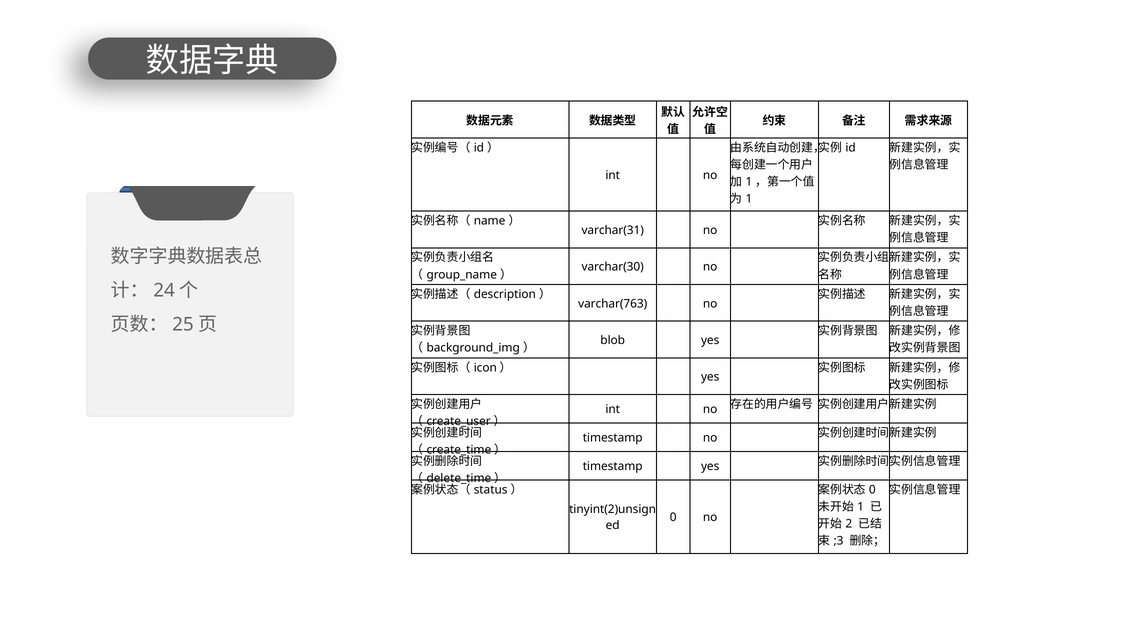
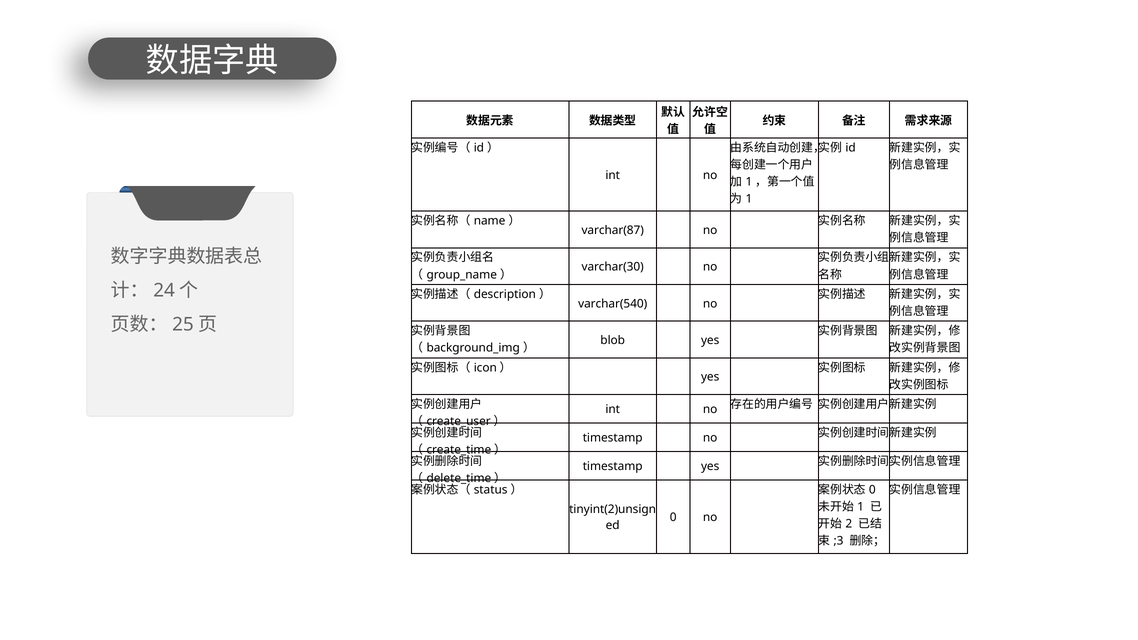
varchar(31: varchar(31 -> varchar(87
varchar(763: varchar(763 -> varchar(540
